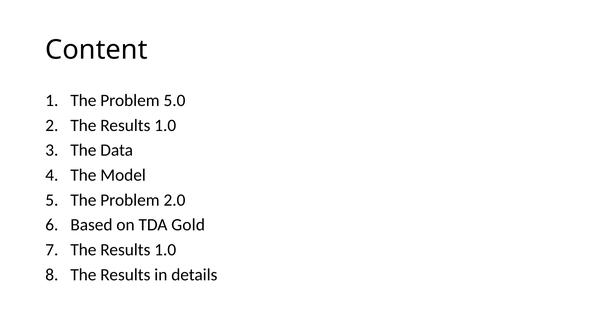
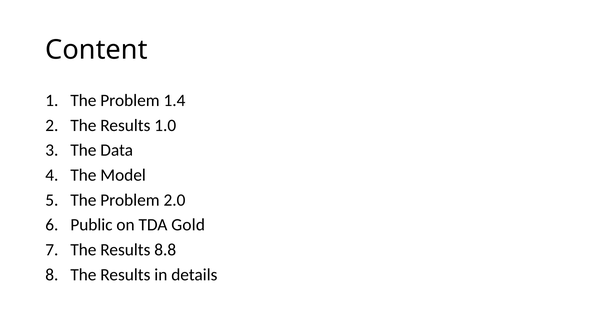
5.0: 5.0 -> 1.4
Based: Based -> Public
1.0 at (165, 250): 1.0 -> 8.8
